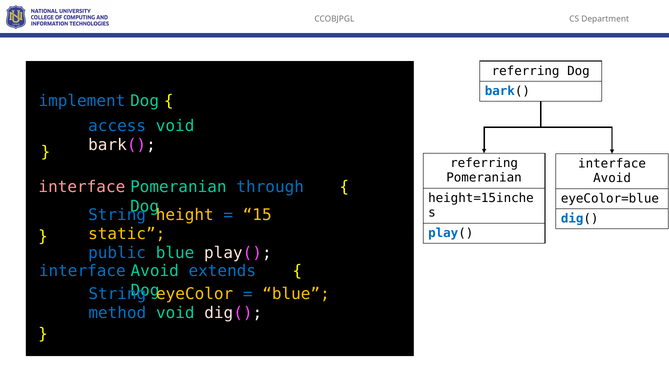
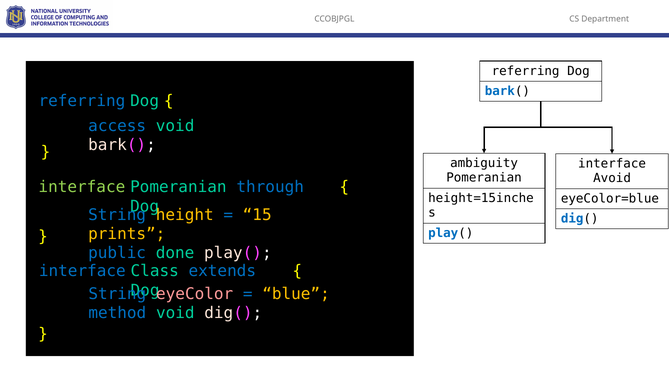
implement at (82, 101): implement -> referring
referring at (484, 163): referring -> ambiguity
interface at (82, 187) colour: pink -> light green
static: static -> prints
public blue: blue -> done
Avoid at (155, 271): Avoid -> Class
eyeColor colour: yellow -> pink
